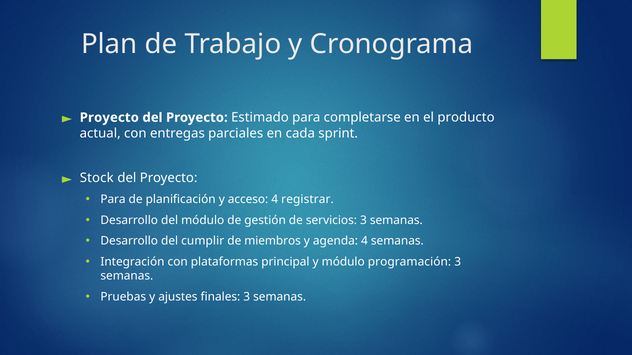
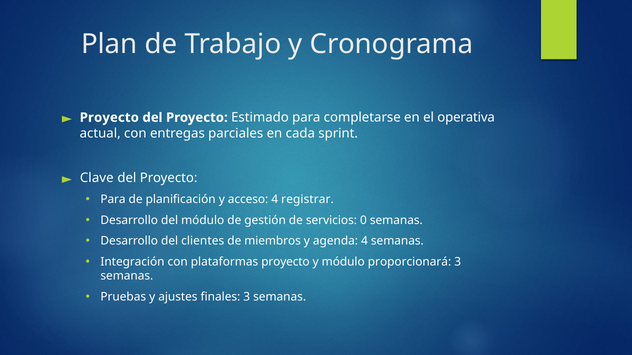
producto: producto -> operativa
Stock: Stock -> Clave
servicios 3: 3 -> 0
cumplir: cumplir -> clientes
plataformas principal: principal -> proyecto
programación: programación -> proporcionará
